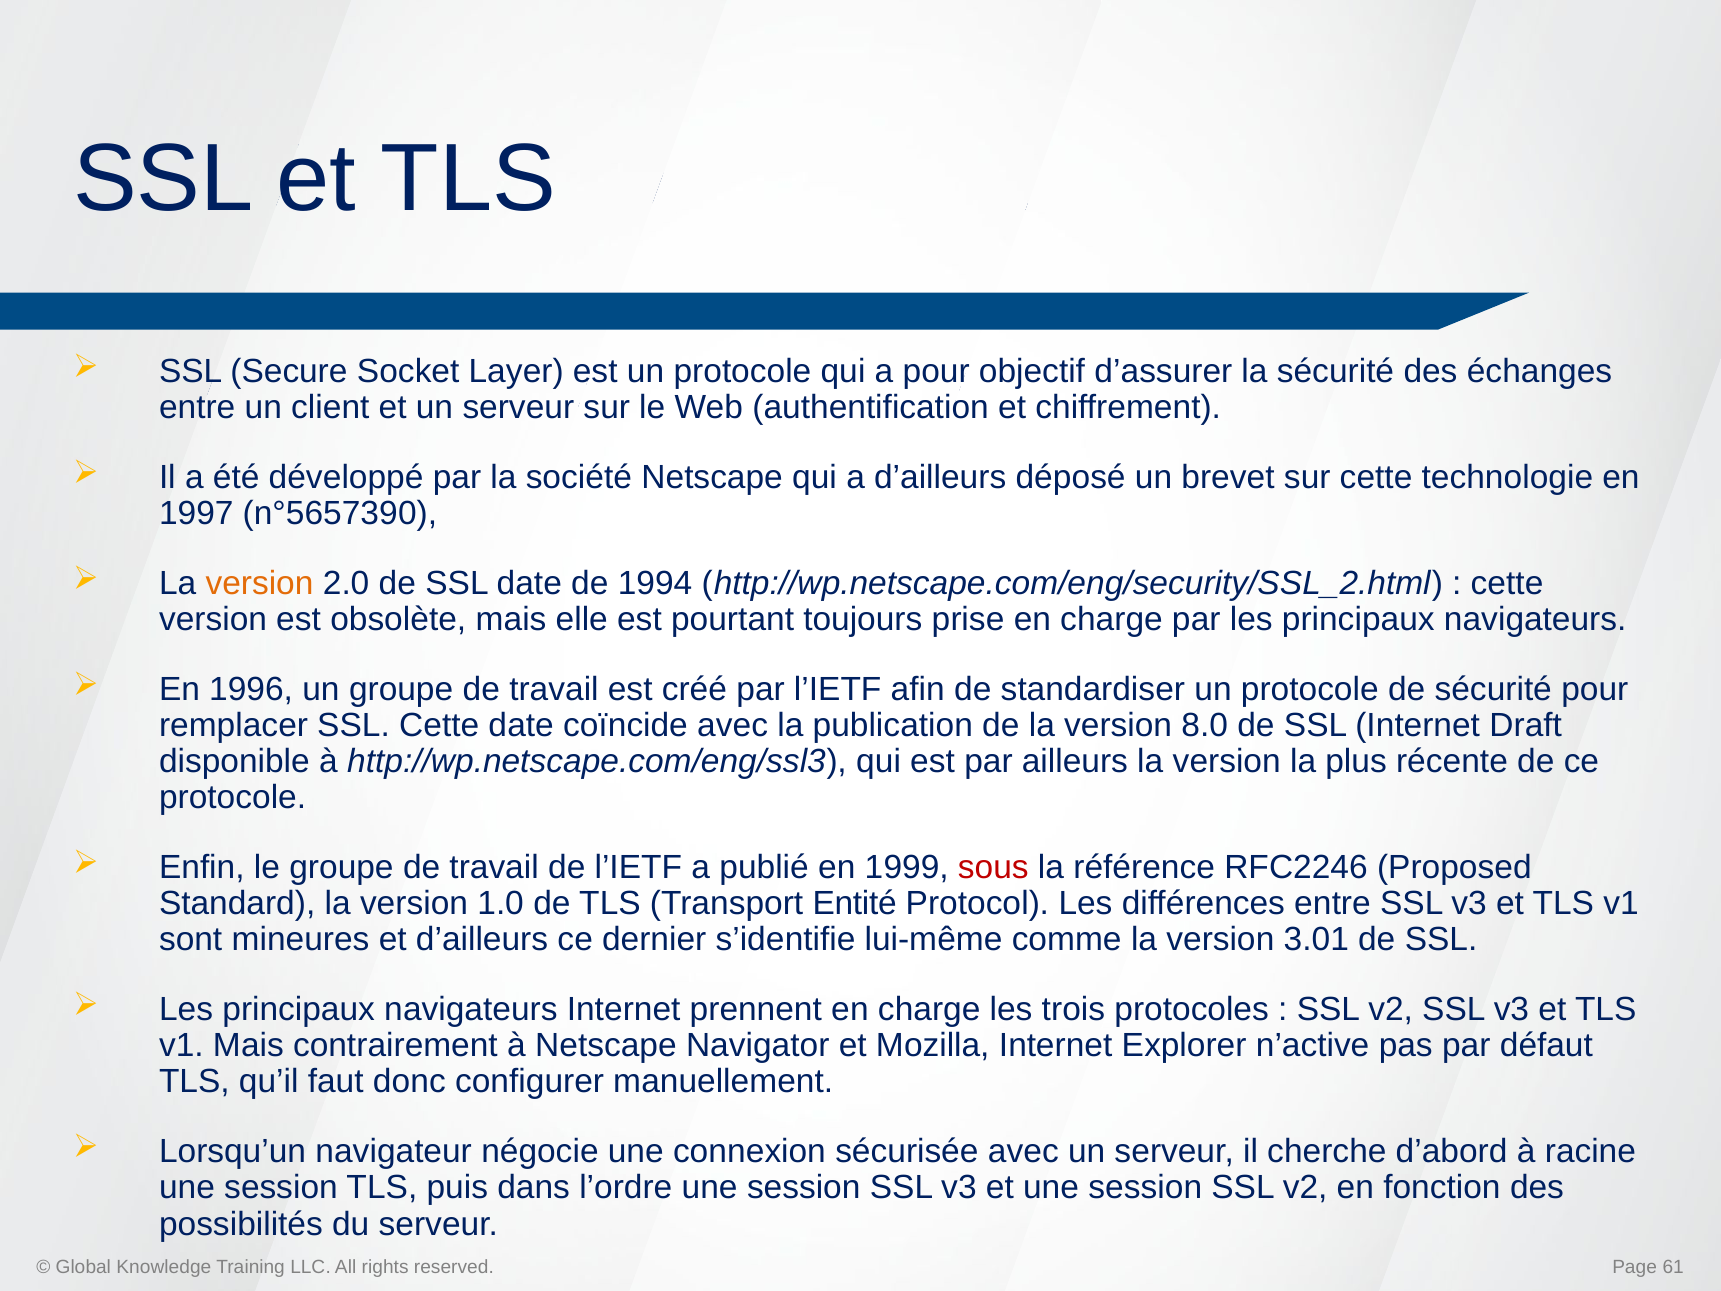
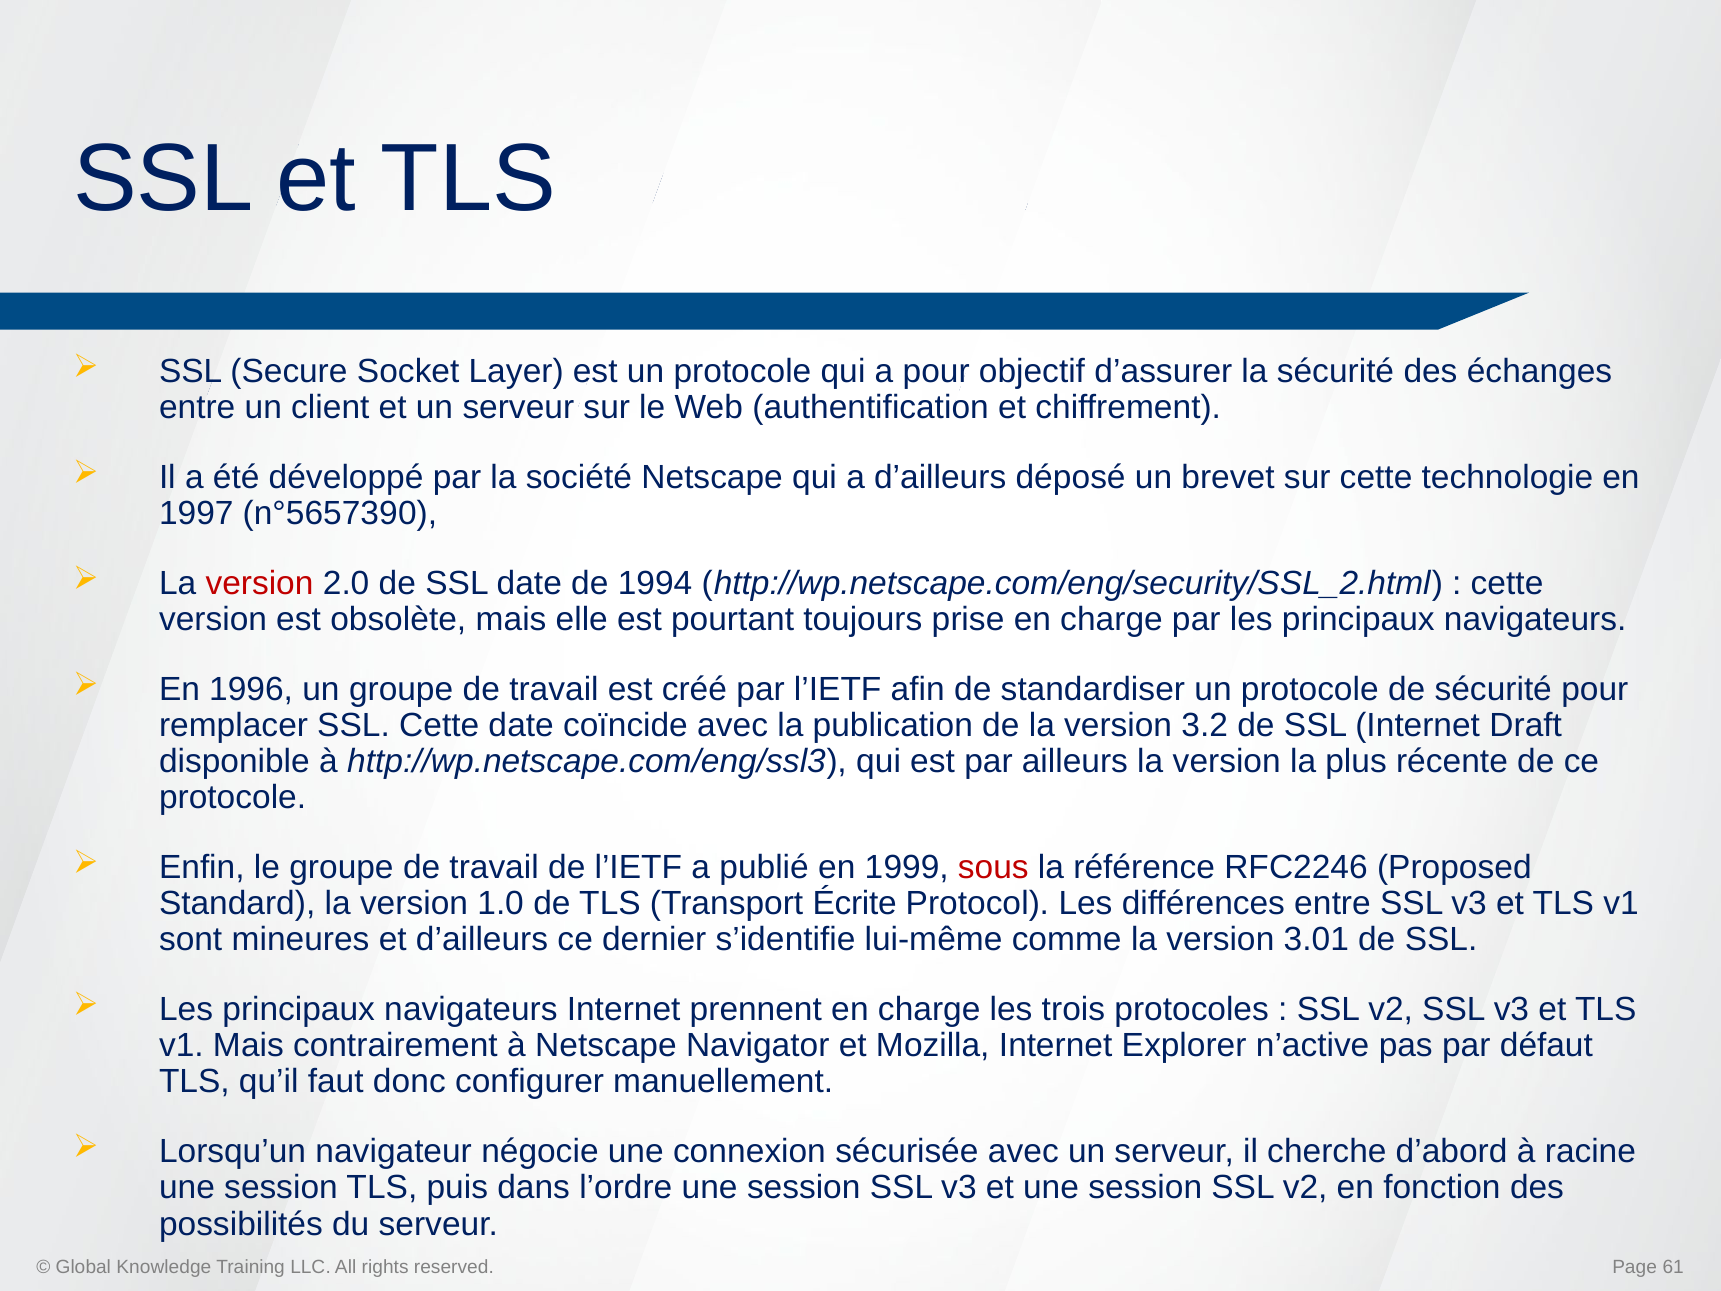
version at (259, 583) colour: orange -> red
8.0: 8.0 -> 3.2
Entité: Entité -> Écrite
